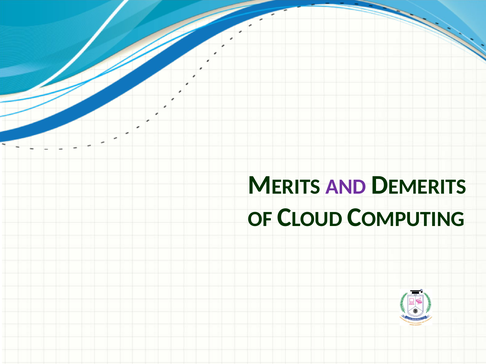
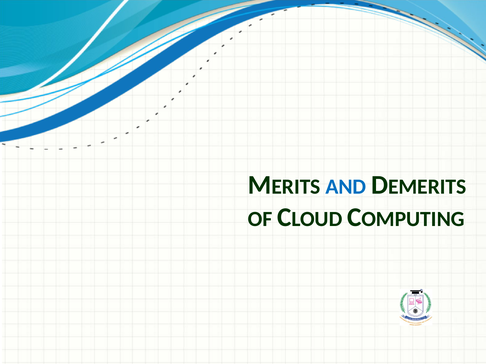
AND colour: purple -> blue
